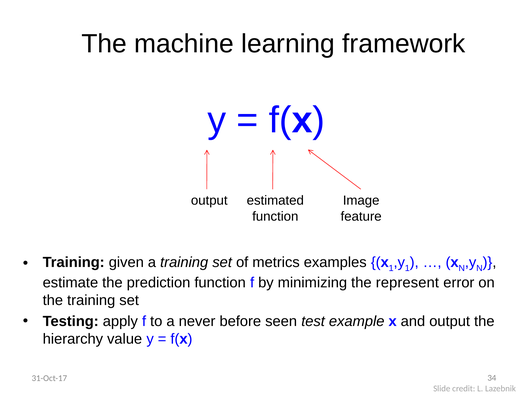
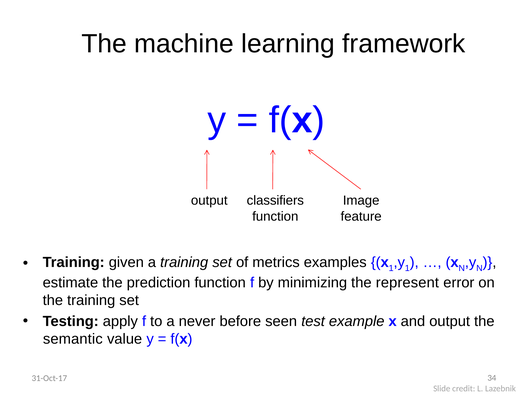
estimated: estimated -> classifiers
hierarchy: hierarchy -> semantic
